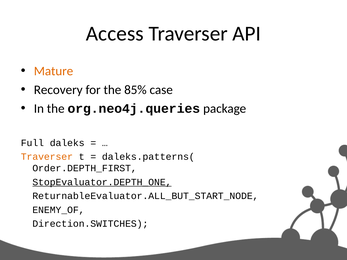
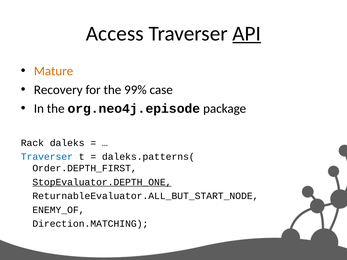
API underline: none -> present
85%: 85% -> 99%
org.neo4j.queries: org.neo4j.queries -> org.neo4j.episode
Full: Full -> Rack
Traverser at (47, 157) colour: orange -> blue
Direction.SWITCHES: Direction.SWITCHES -> Direction.MATCHING
